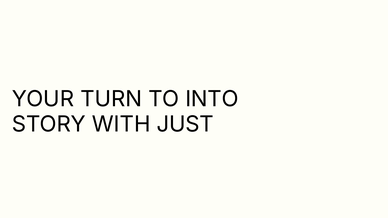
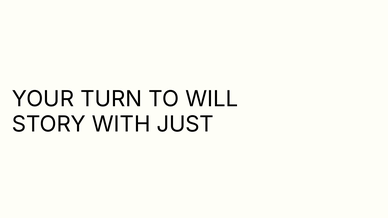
INTO: INTO -> WILL
